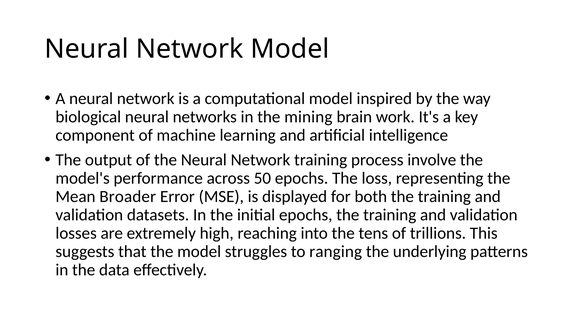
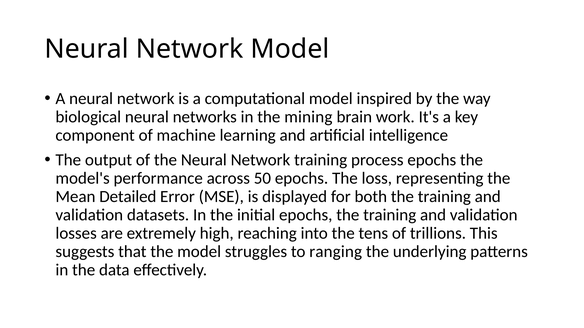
process involve: involve -> epochs
Broader: Broader -> Detailed
